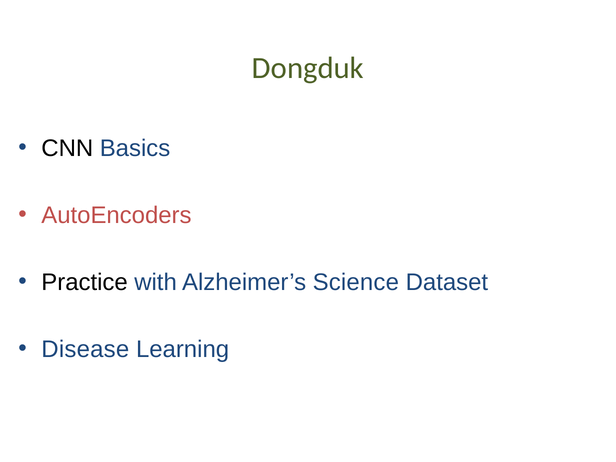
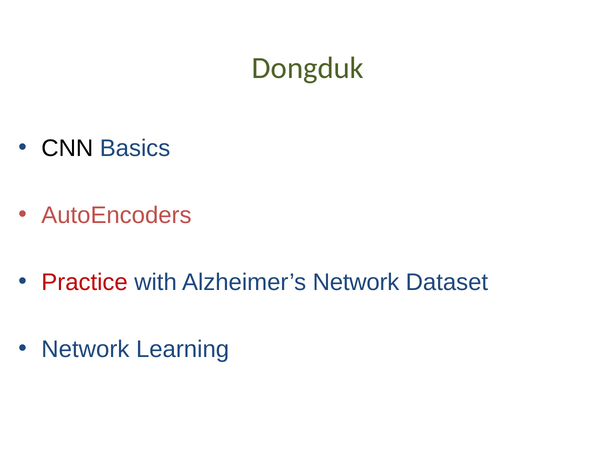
Practice colour: black -> red
Alzheimer’s Science: Science -> Network
Disease at (85, 349): Disease -> Network
